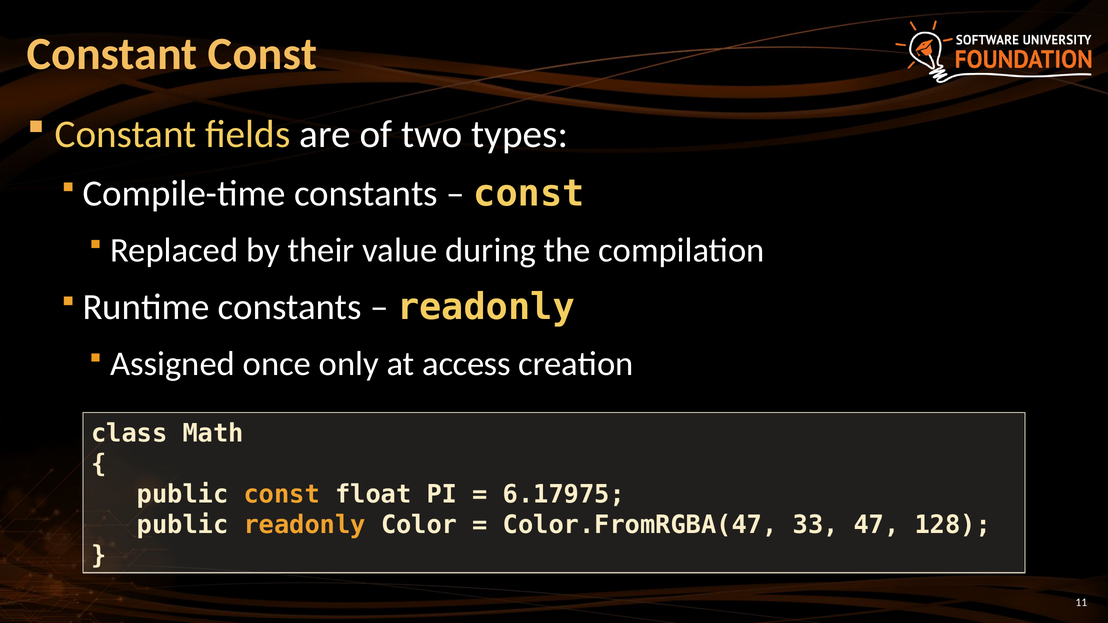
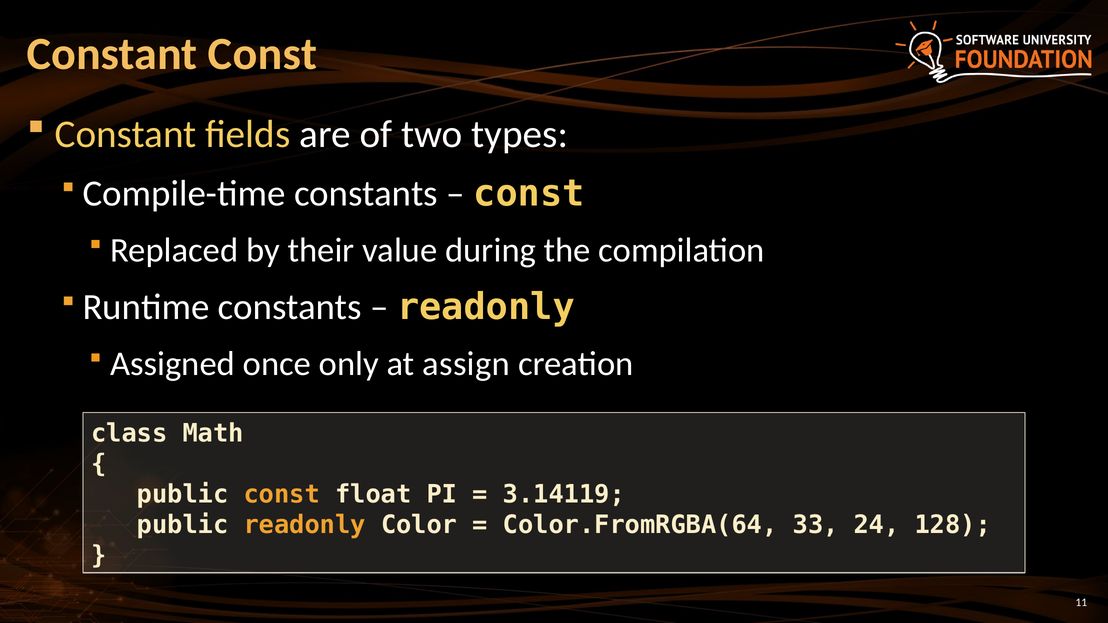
access: access -> assign
6.17975: 6.17975 -> 3.14119
Color.FromRGBA(47: Color.FromRGBA(47 -> Color.FromRGBA(64
47: 47 -> 24
